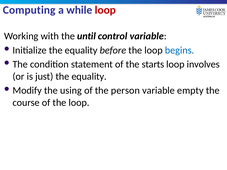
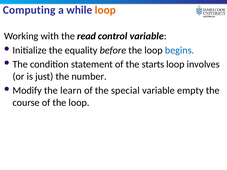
loop at (105, 10) colour: red -> orange
until: until -> read
just the equality: equality -> number
using: using -> learn
person: person -> special
